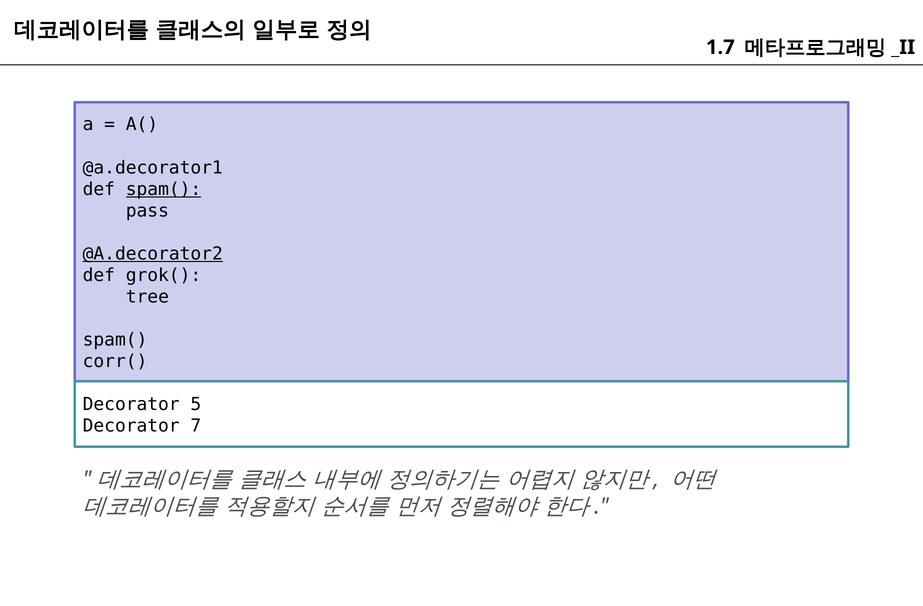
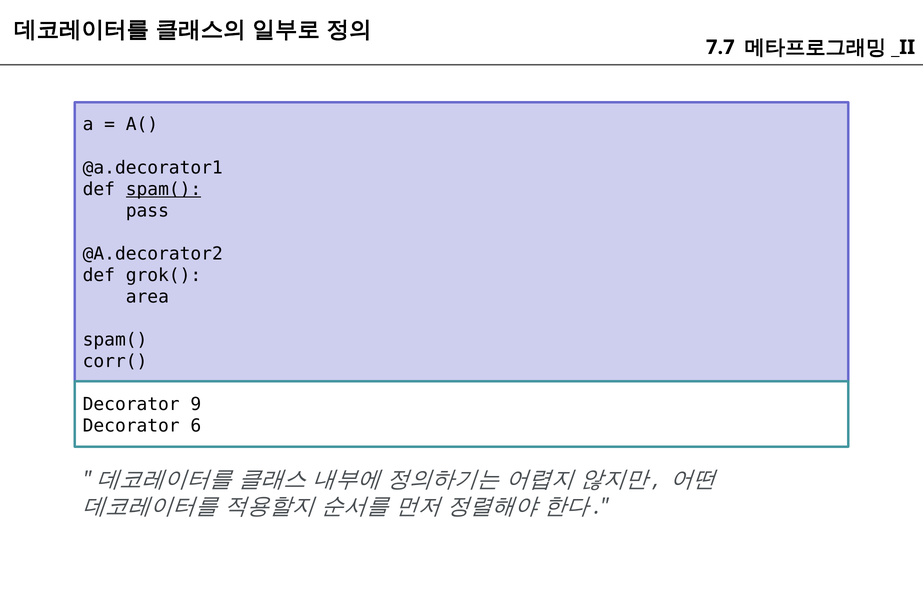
1.7: 1.7 -> 7.7
@A.decorator2 underline: present -> none
tree: tree -> area
5: 5 -> 9
7: 7 -> 6
